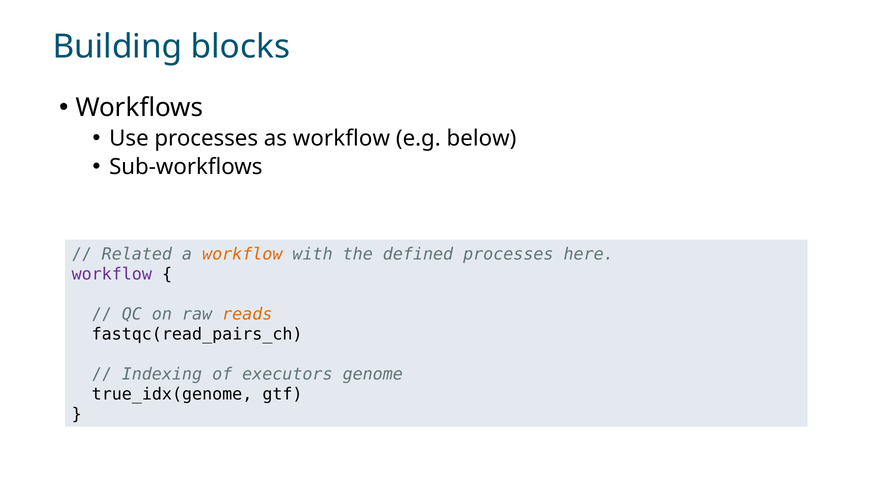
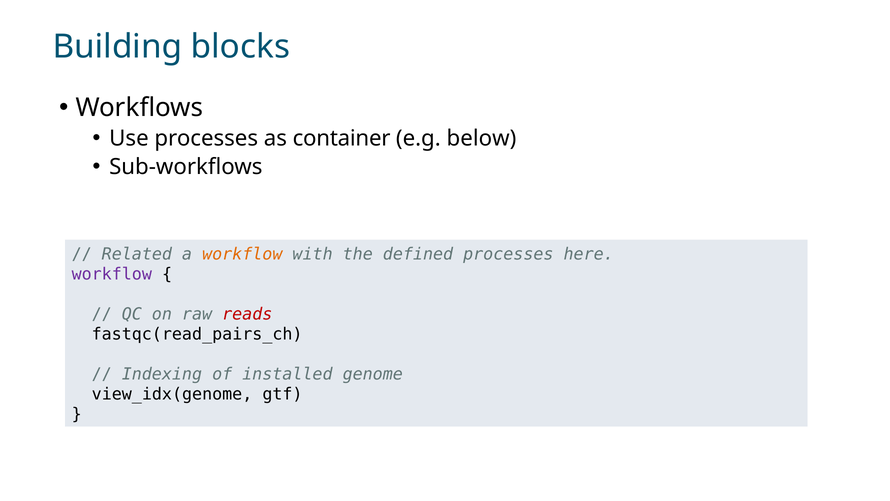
as workflow: workflow -> container
reads colour: orange -> red
executors: executors -> installed
true_idx(genome: true_idx(genome -> view_idx(genome
